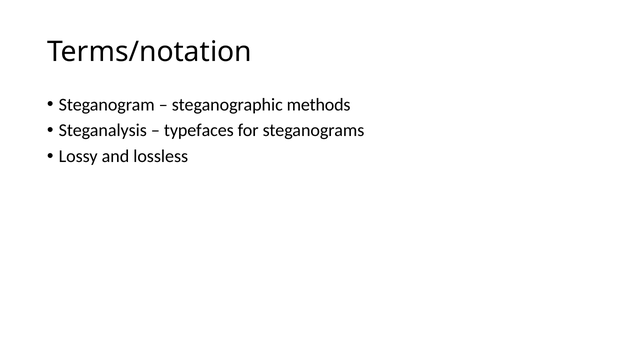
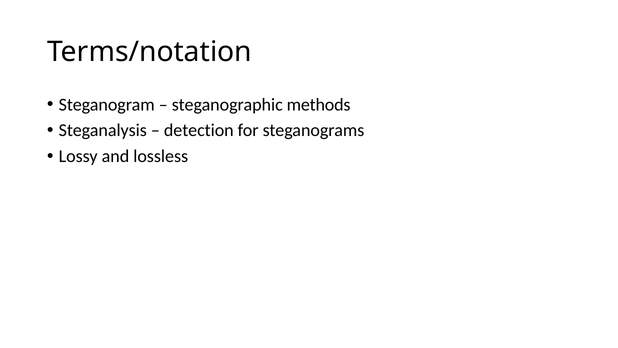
typefaces: typefaces -> detection
